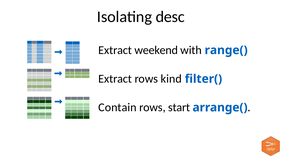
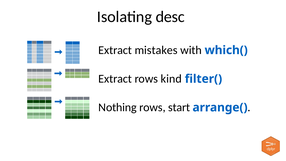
weekend: weekend -> mistakes
range(: range( -> which(
Contain: Contain -> Nothing
